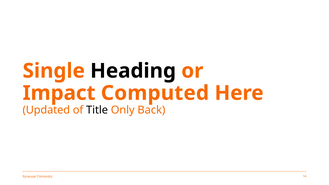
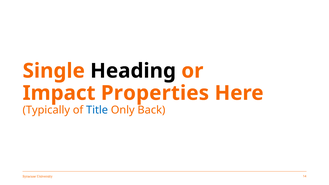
Computed: Computed -> Properties
Updated: Updated -> Typically
Title colour: black -> blue
